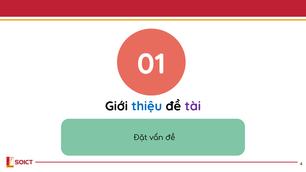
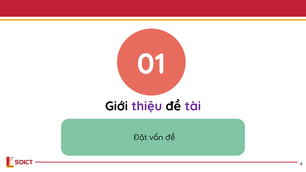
thiệu colour: blue -> purple
